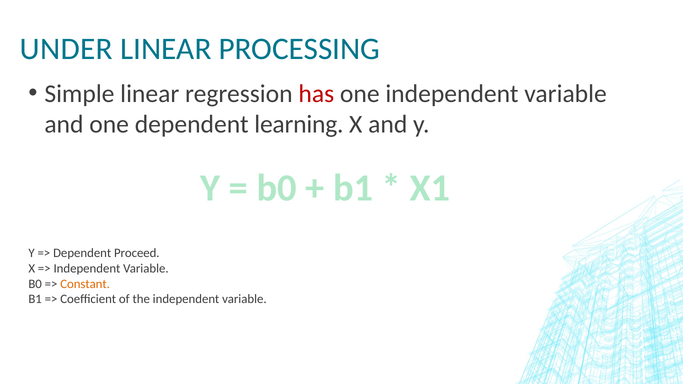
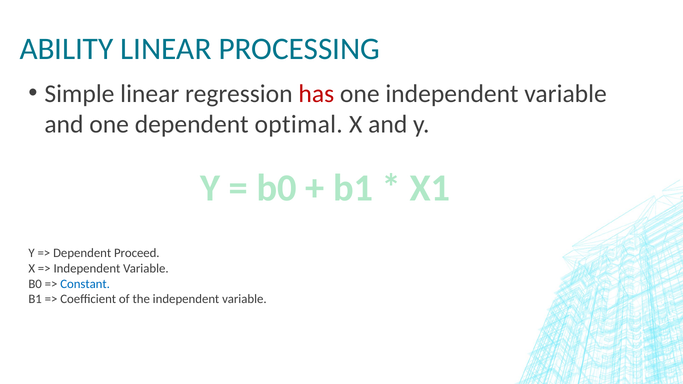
UNDER: UNDER -> ABILITY
learning: learning -> optimal
Constant colour: orange -> blue
